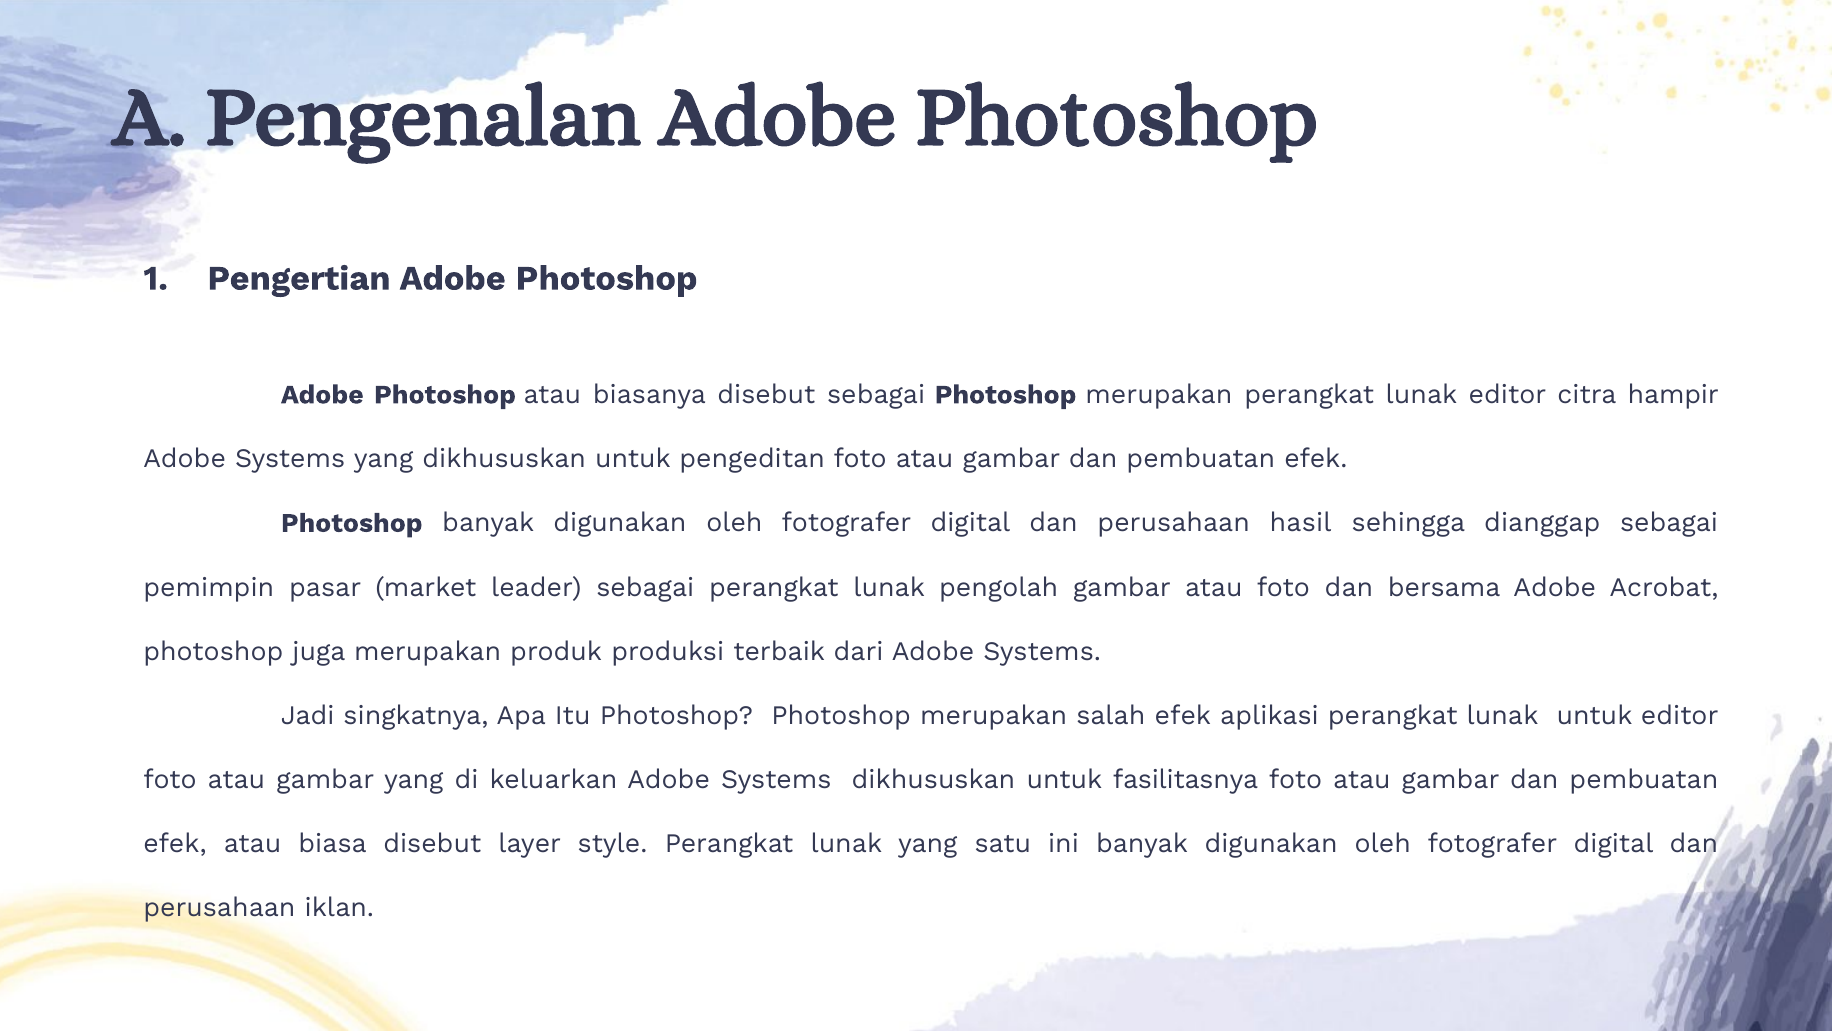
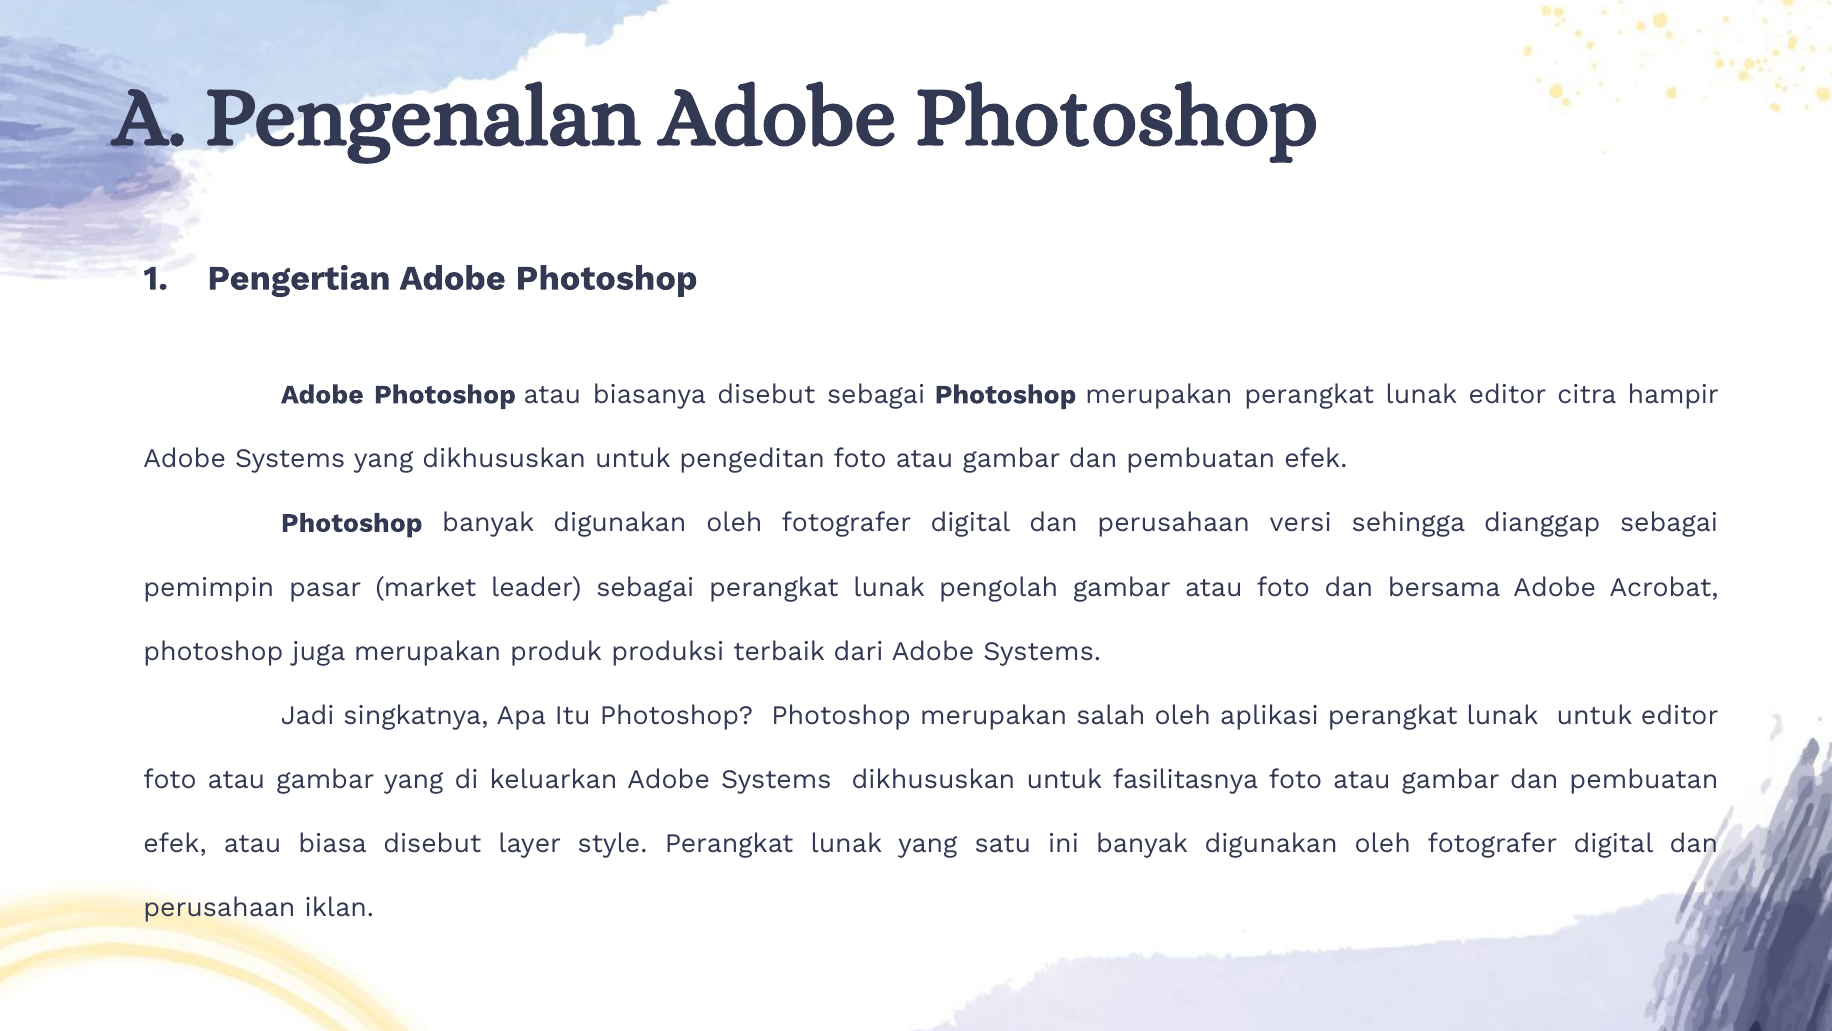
hasil: hasil -> versi
salah efek: efek -> oleh
